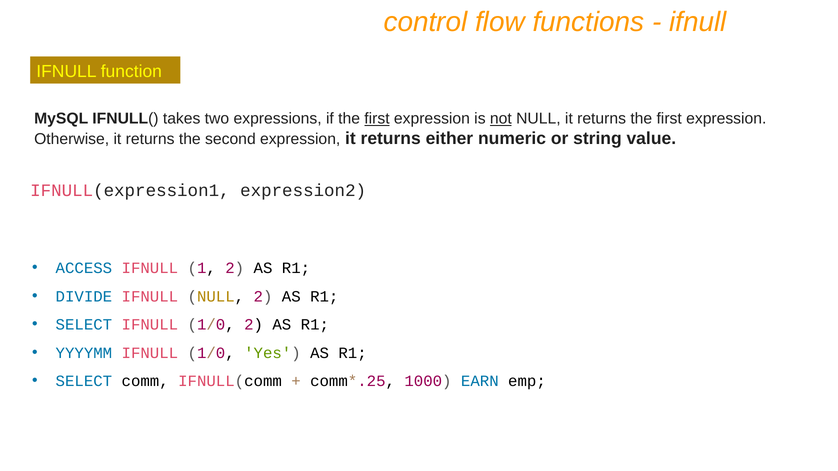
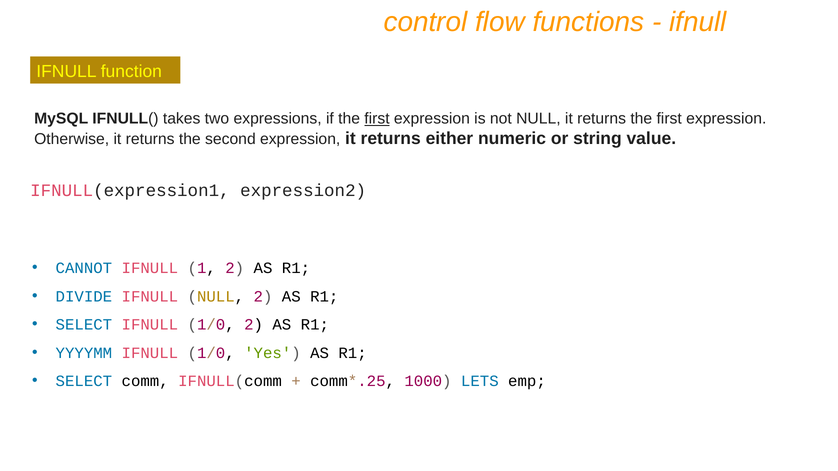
not underline: present -> none
ACCESS: ACCESS -> CANNOT
EARN: EARN -> LETS
